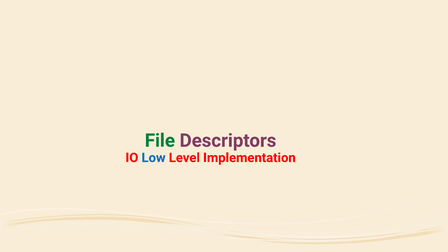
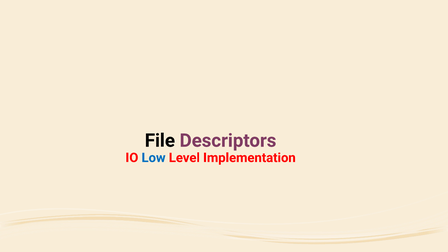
File colour: green -> black
